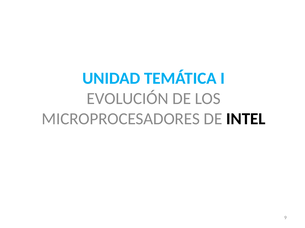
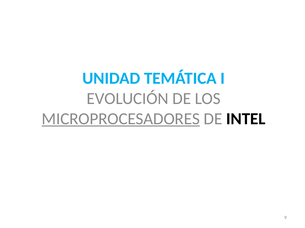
MICROPROCESADORES underline: none -> present
